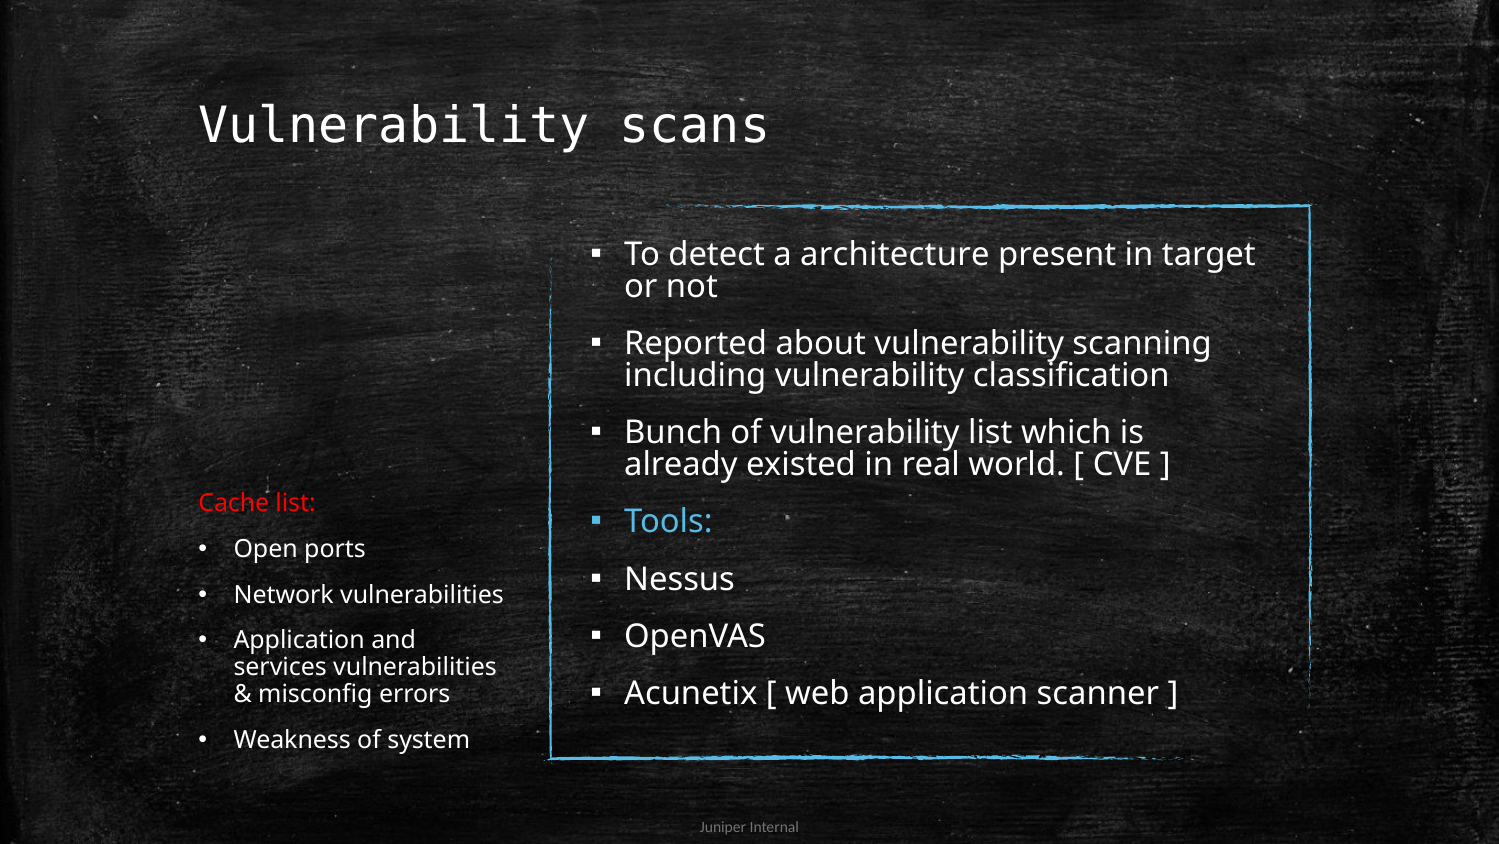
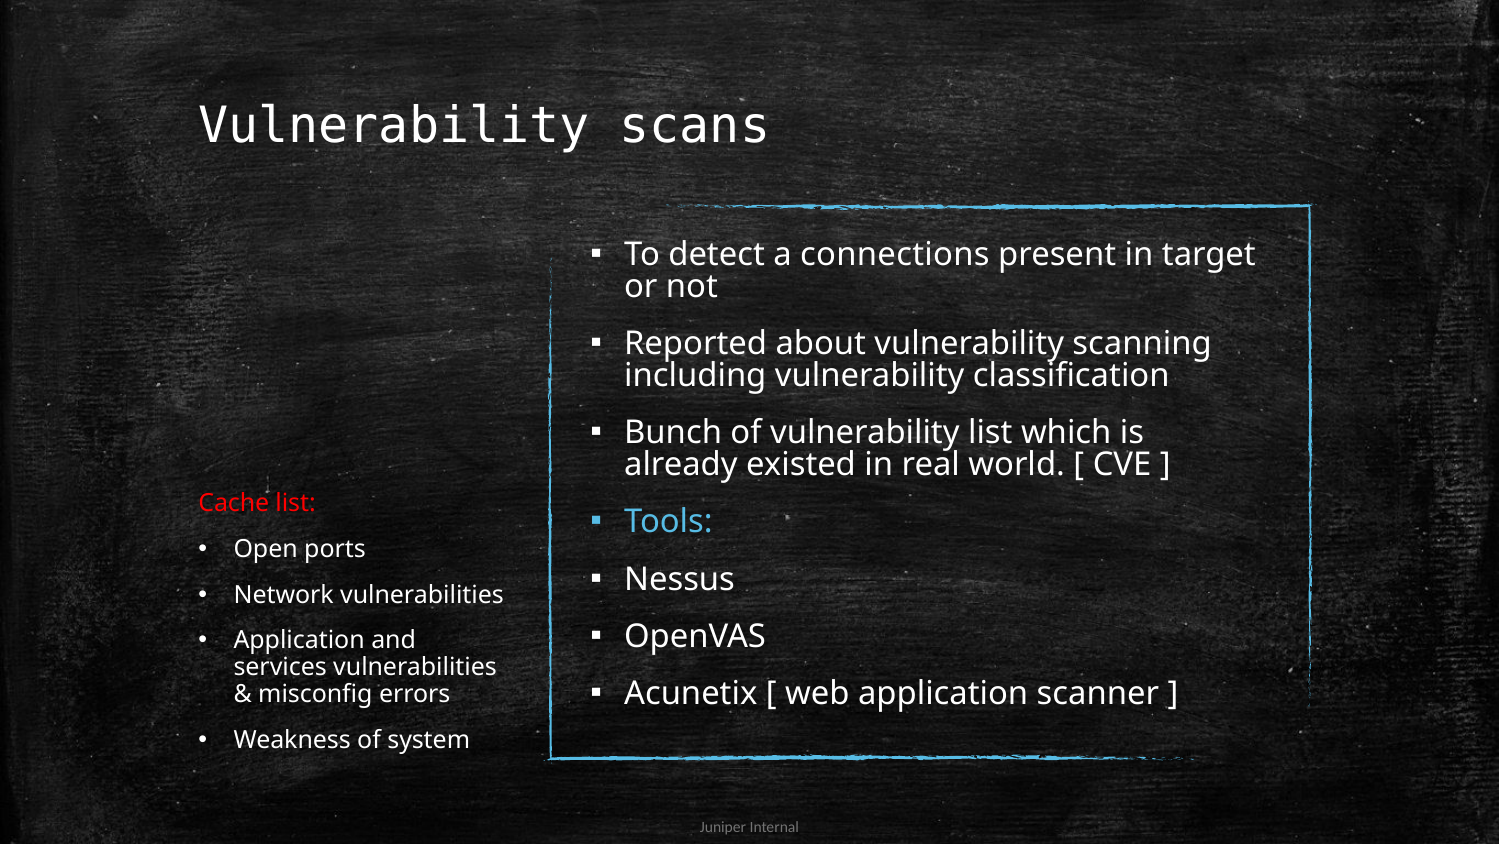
architecture: architecture -> connections
